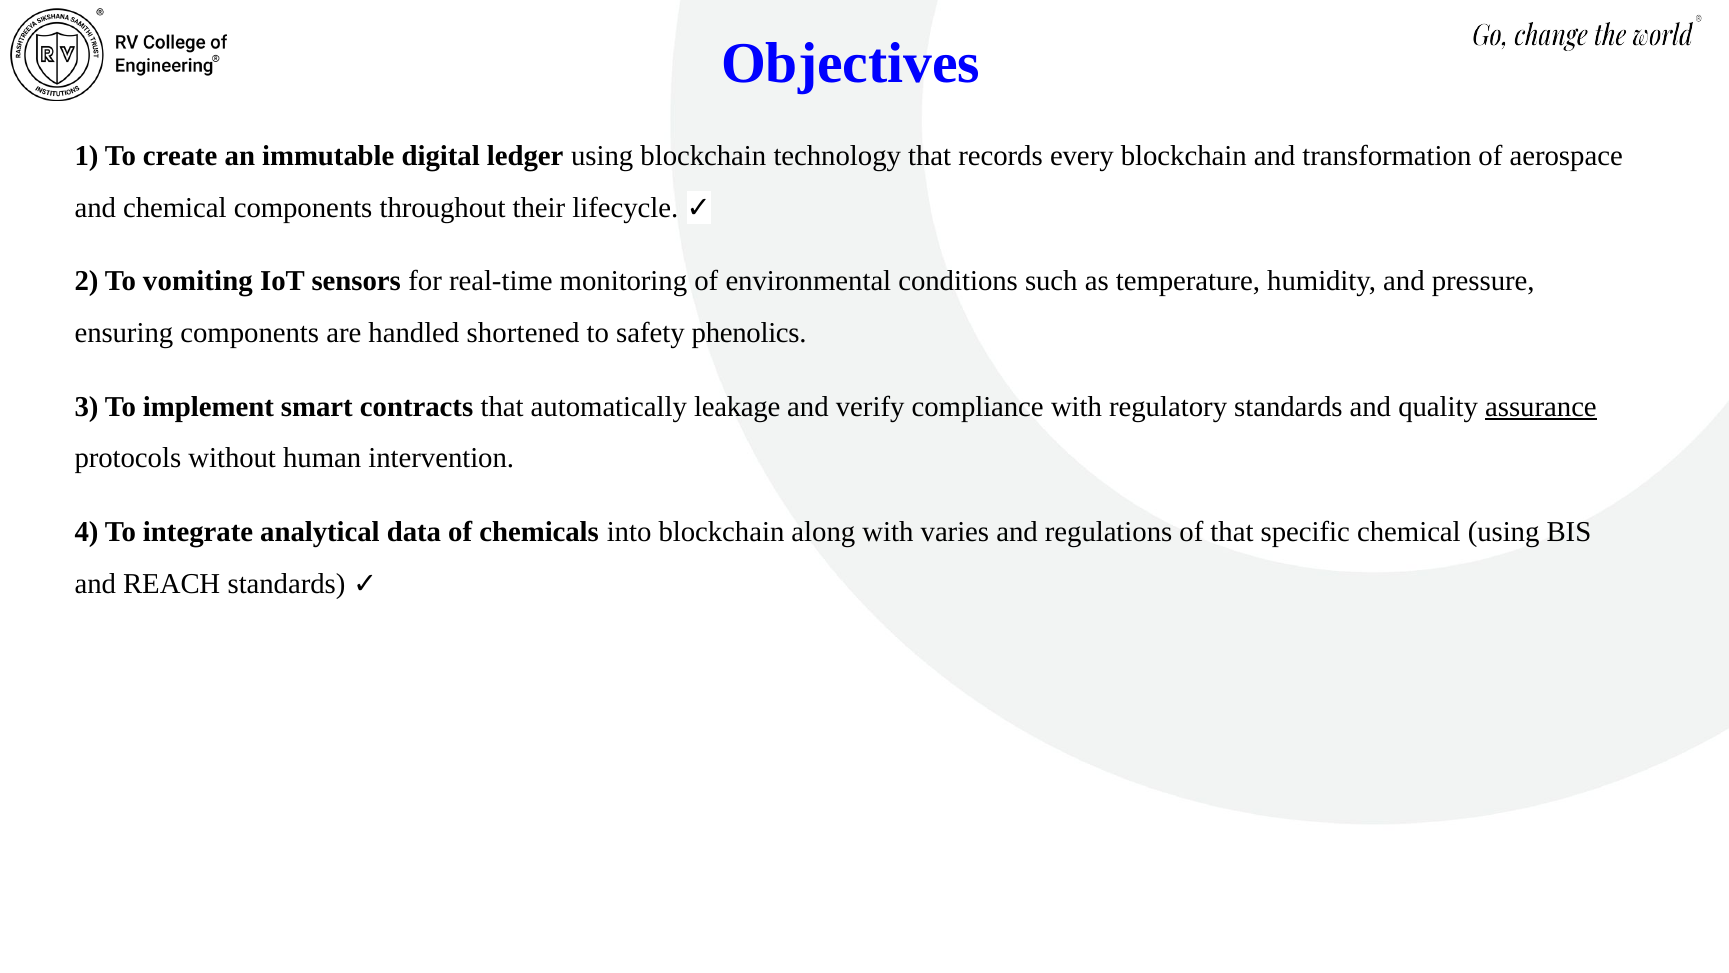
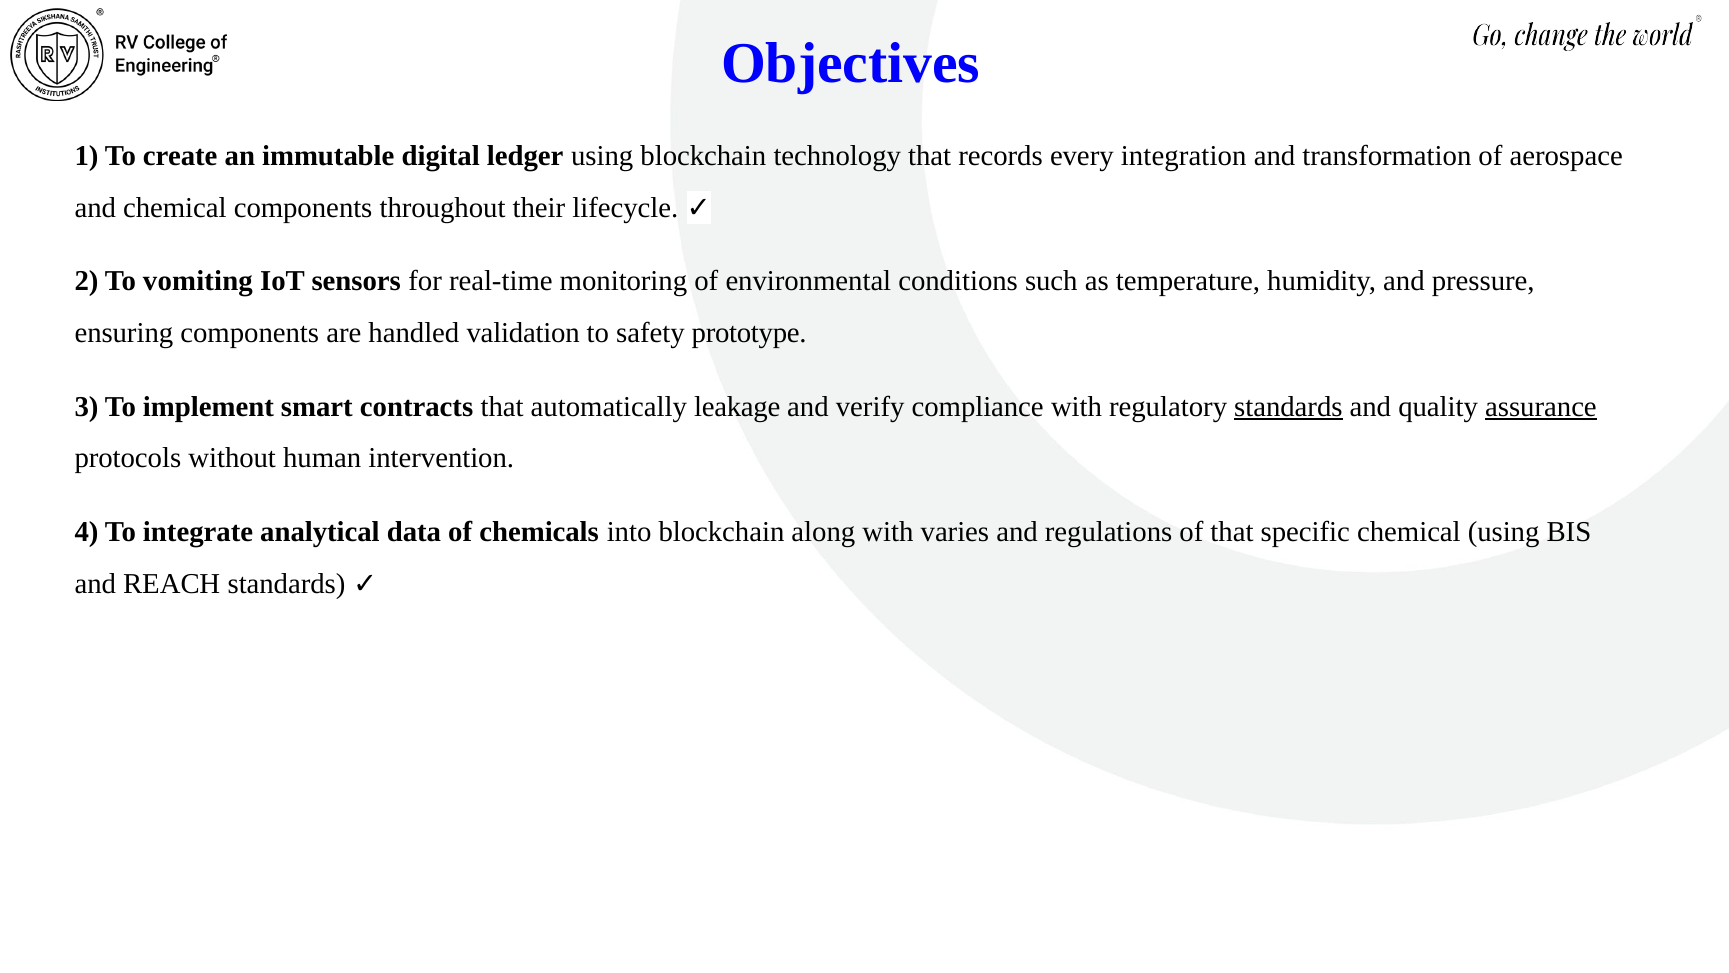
every blockchain: blockchain -> integration
shortened: shortened -> validation
phenolics: phenolics -> prototype
standards at (1288, 406) underline: none -> present
